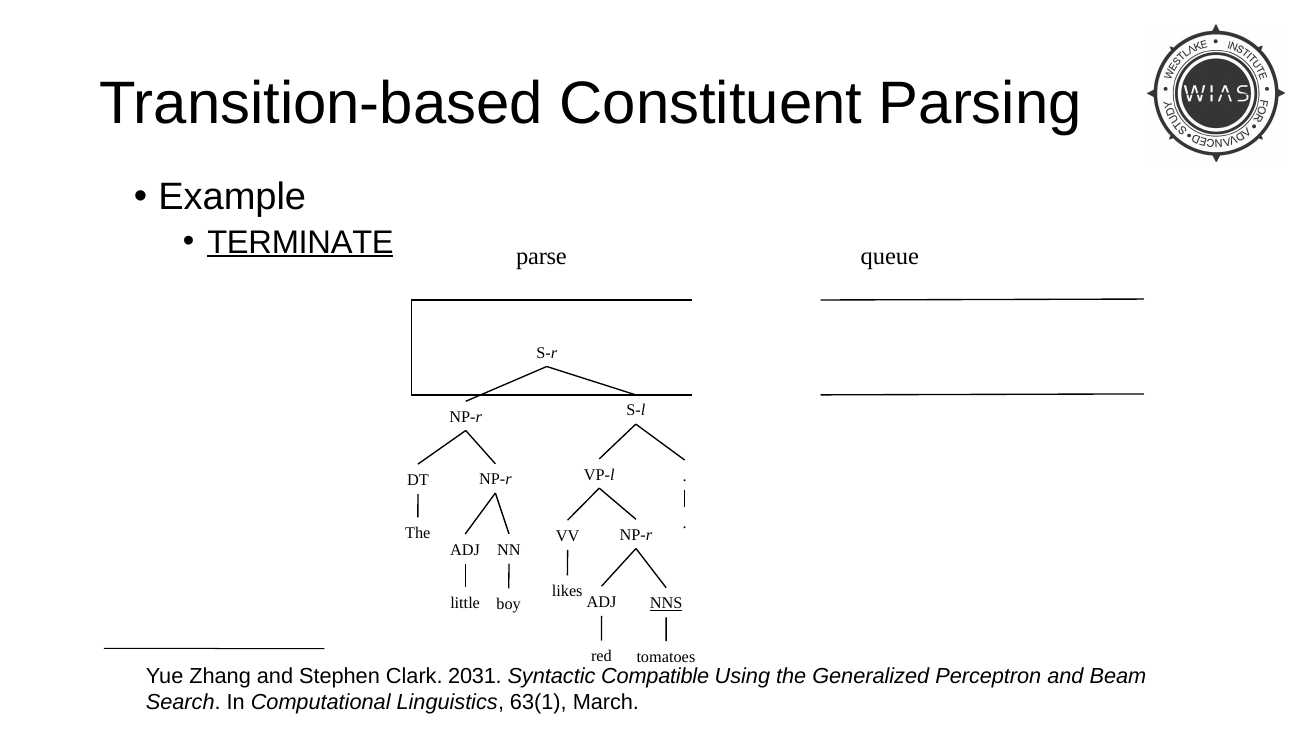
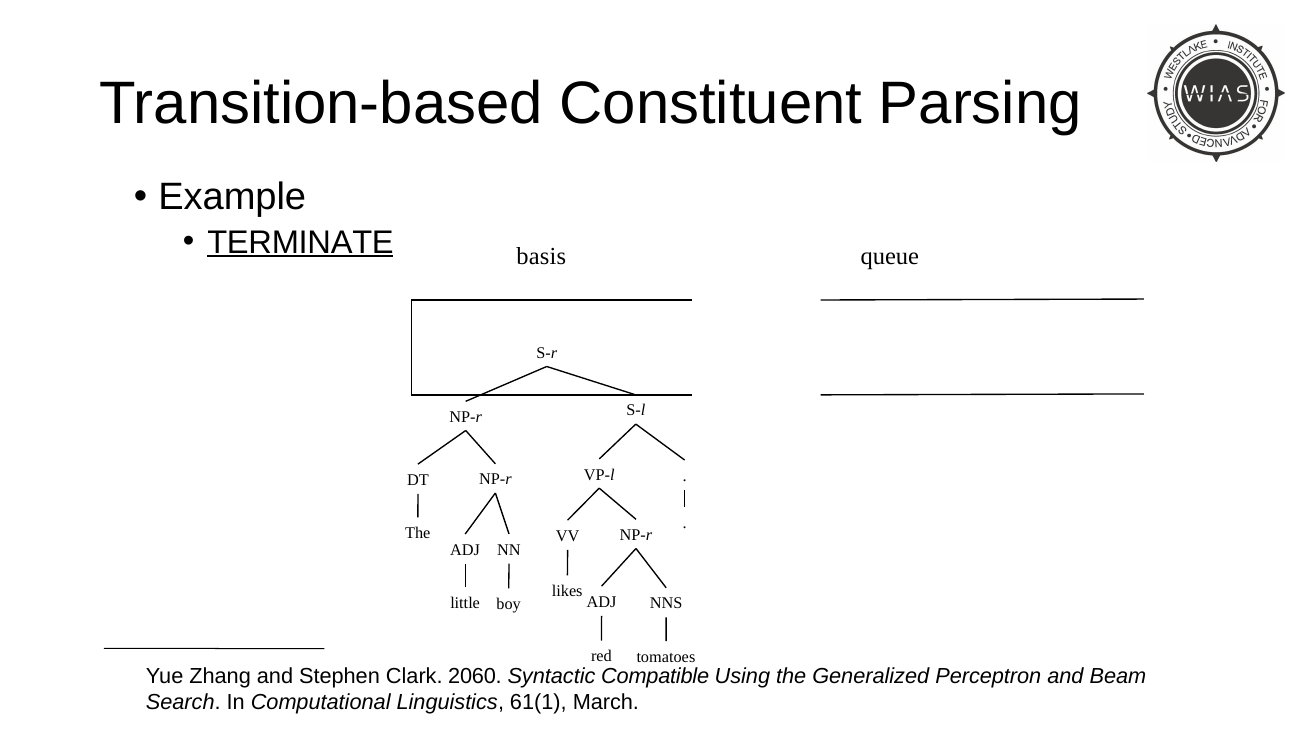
parse: parse -> basis
NNS underline: present -> none
2031: 2031 -> 2060
63(1: 63(1 -> 61(1
